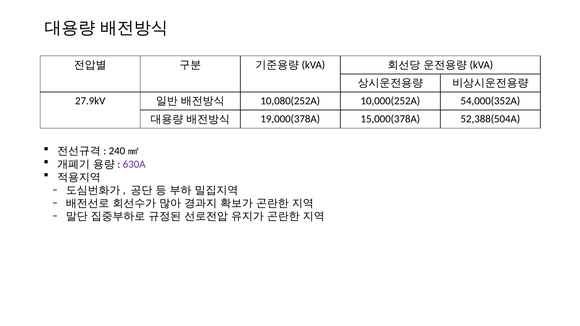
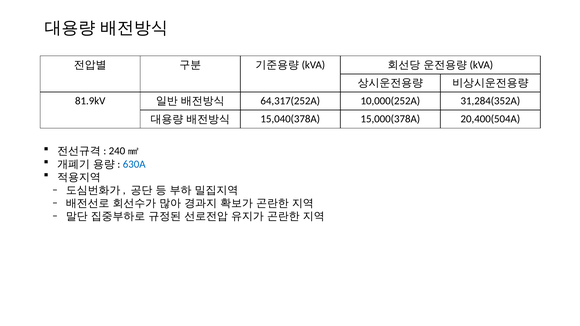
27.9kV: 27.9kV -> 81.9kV
10,080(252A: 10,080(252A -> 64,317(252A
54,000(352A: 54,000(352A -> 31,284(352A
19,000(378A: 19,000(378A -> 15,040(378A
52,388(504A: 52,388(504A -> 20,400(504A
630A colour: purple -> blue
